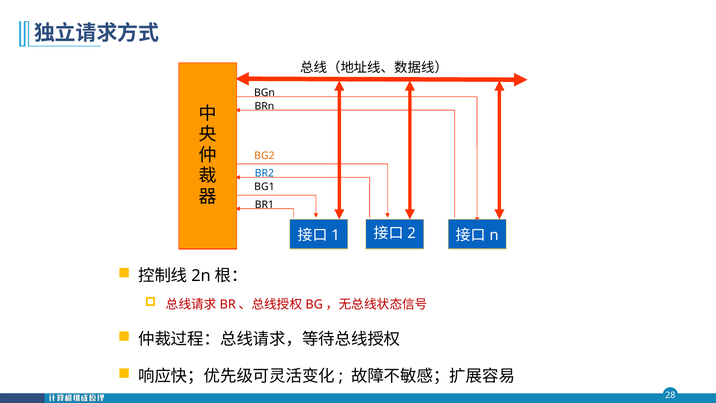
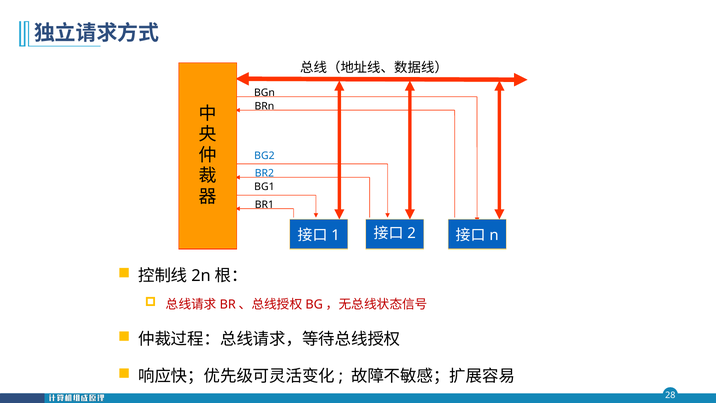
BG2 colour: orange -> blue
